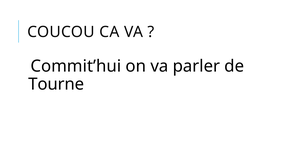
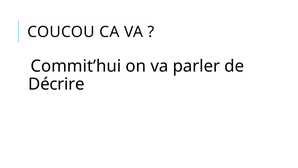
Tourne: Tourne -> Décrire
